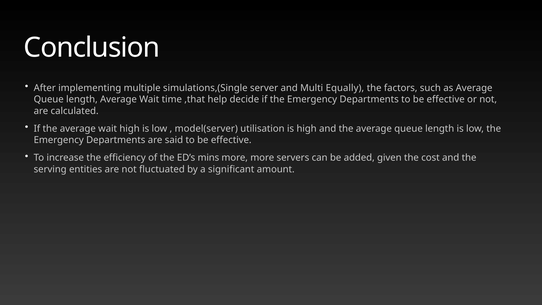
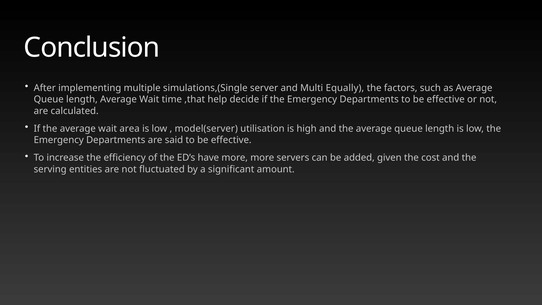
wait high: high -> area
mins: mins -> have
